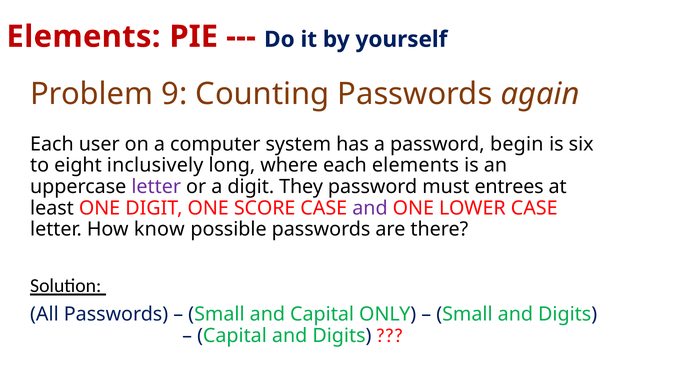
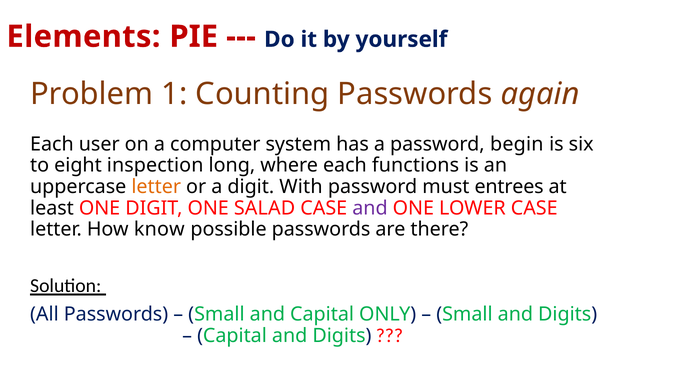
9: 9 -> 1
inclusively: inclusively -> inspection
each elements: elements -> functions
letter at (156, 187) colour: purple -> orange
They: They -> With
SCORE: SCORE -> SALAD
